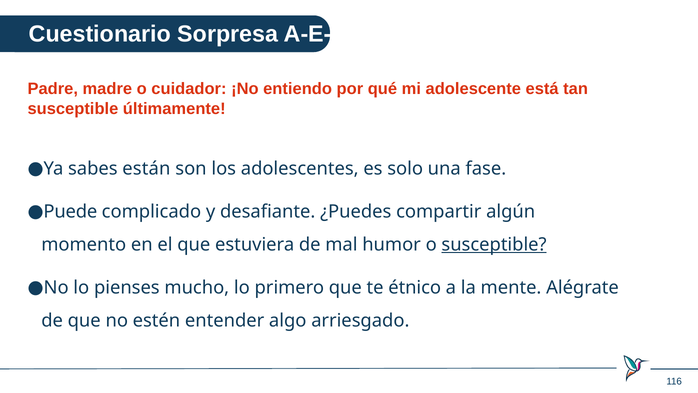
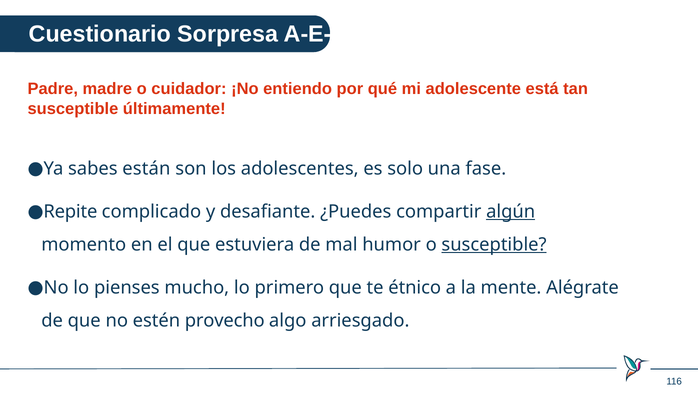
Puede: Puede -> Repite
algún underline: none -> present
entender: entender -> provecho
